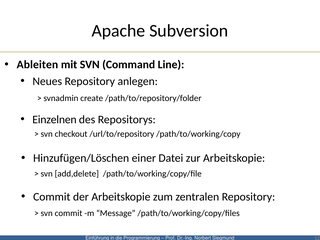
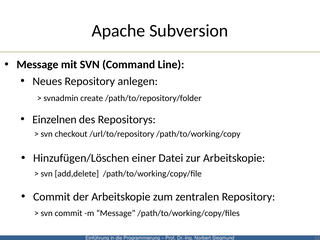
Ableiten at (37, 65): Ableiten -> Message
